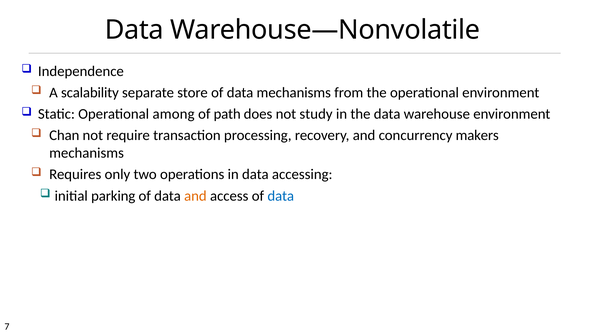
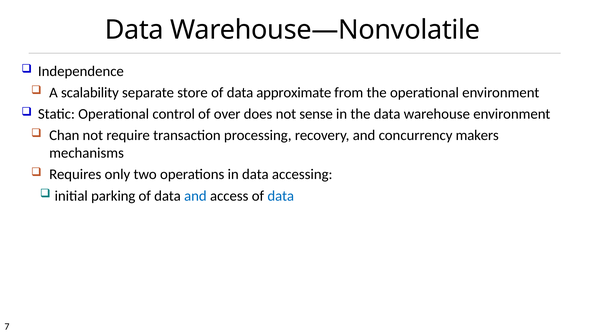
data mechanisms: mechanisms -> approximate
among: among -> control
path: path -> over
study: study -> sense
and at (195, 196) colour: orange -> blue
